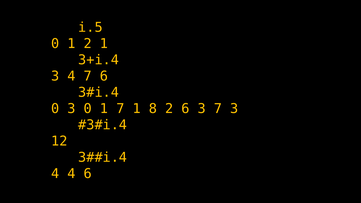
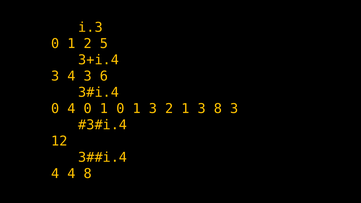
i.5: i.5 -> i.3
2 1: 1 -> 5
4 7: 7 -> 3
0 3: 3 -> 4
1 7: 7 -> 0
8 at (153, 109): 8 -> 3
2 6: 6 -> 1
3 7: 7 -> 8
4 6: 6 -> 8
